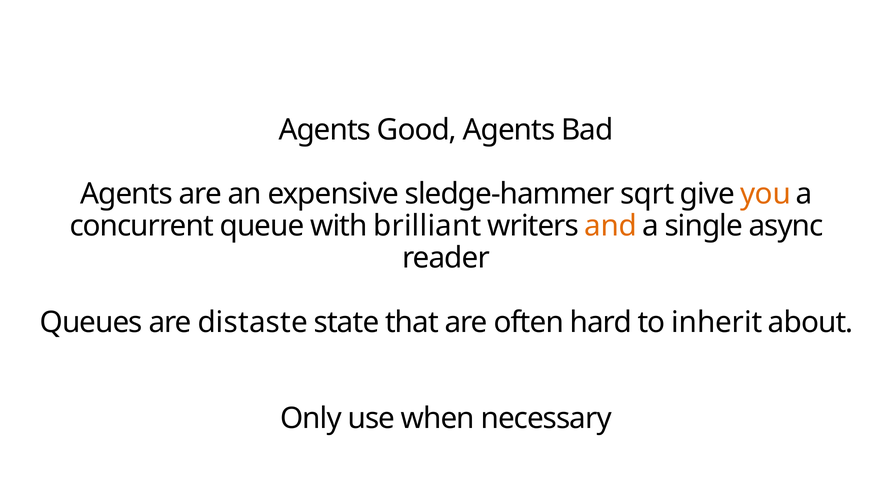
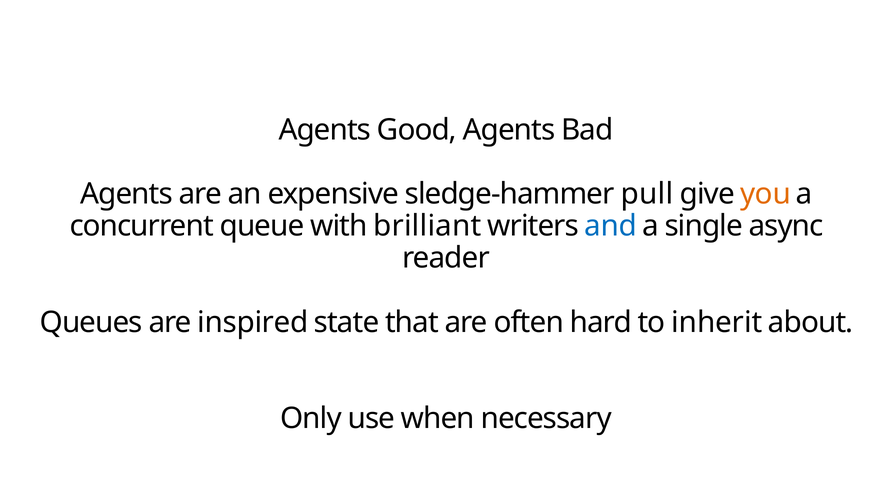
sqrt: sqrt -> pull
and colour: orange -> blue
distaste: distaste -> inspired
